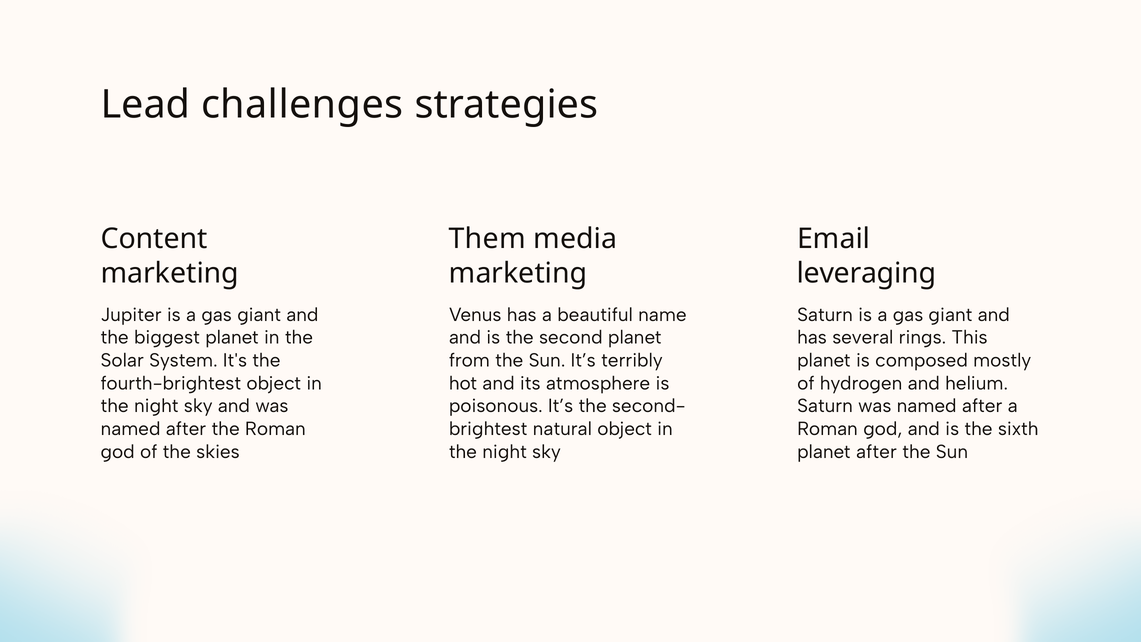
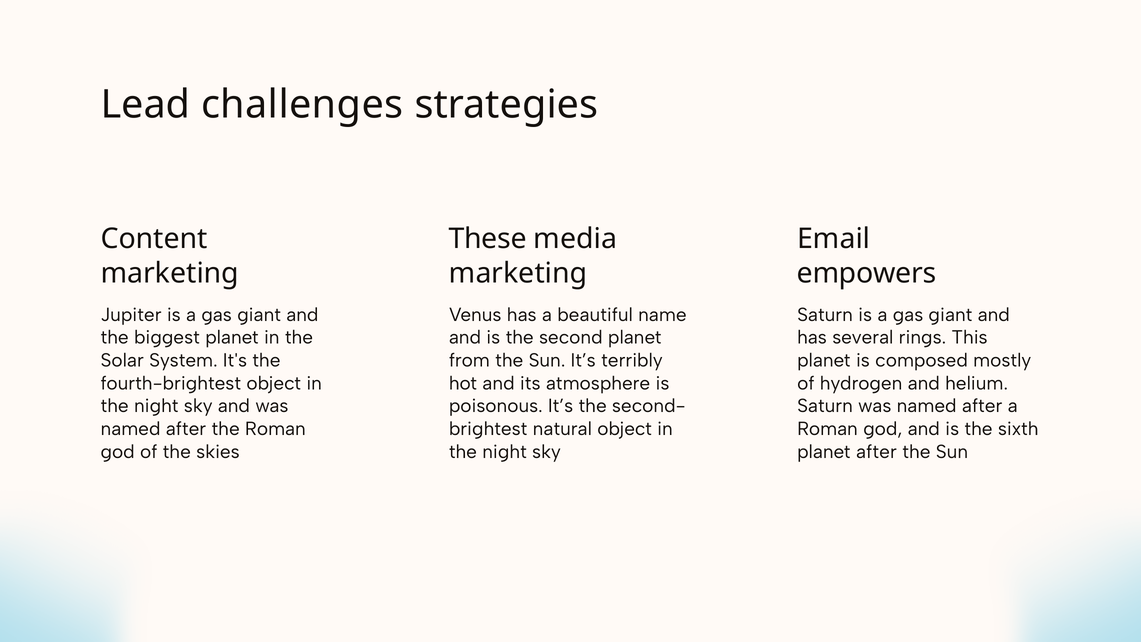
Them: Them -> These
leveraging: leveraging -> empowers
